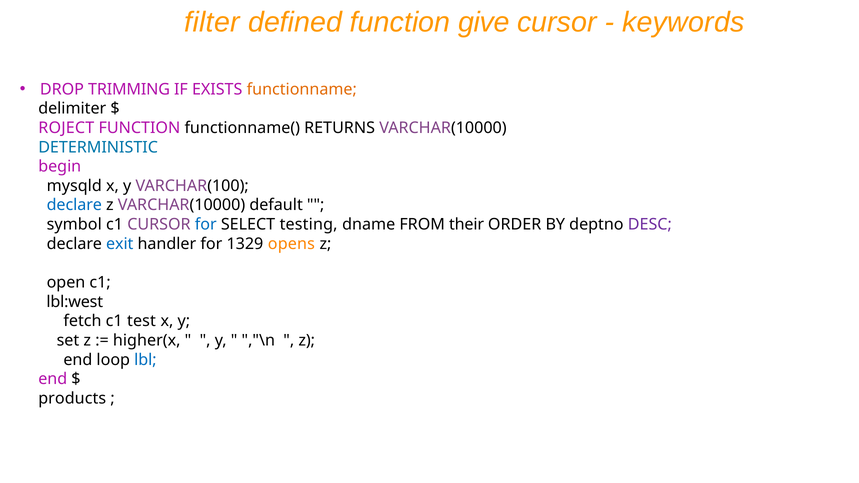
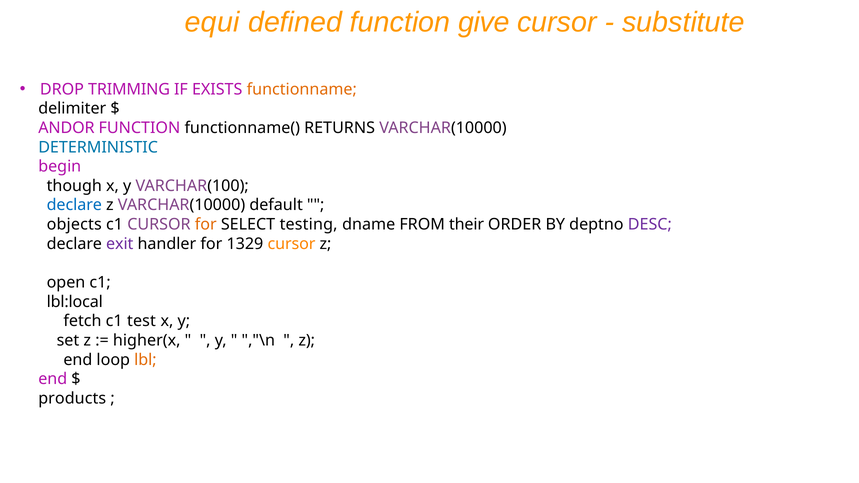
filter: filter -> equi
keywords: keywords -> substitute
ROJECT: ROJECT -> ANDOR
mysqld: mysqld -> though
symbol: symbol -> objects
for at (206, 225) colour: blue -> orange
exit colour: blue -> purple
1329 opens: opens -> cursor
lbl:west: lbl:west -> lbl:local
lbl colour: blue -> orange
